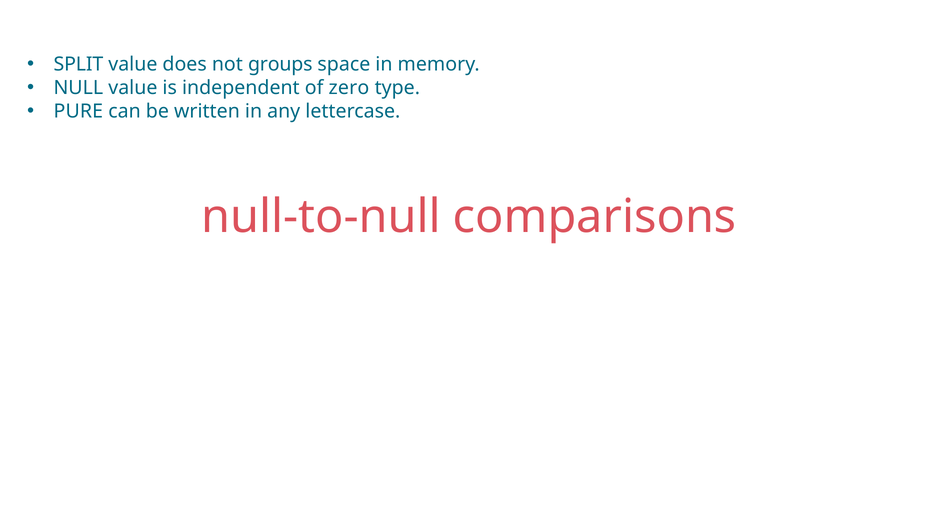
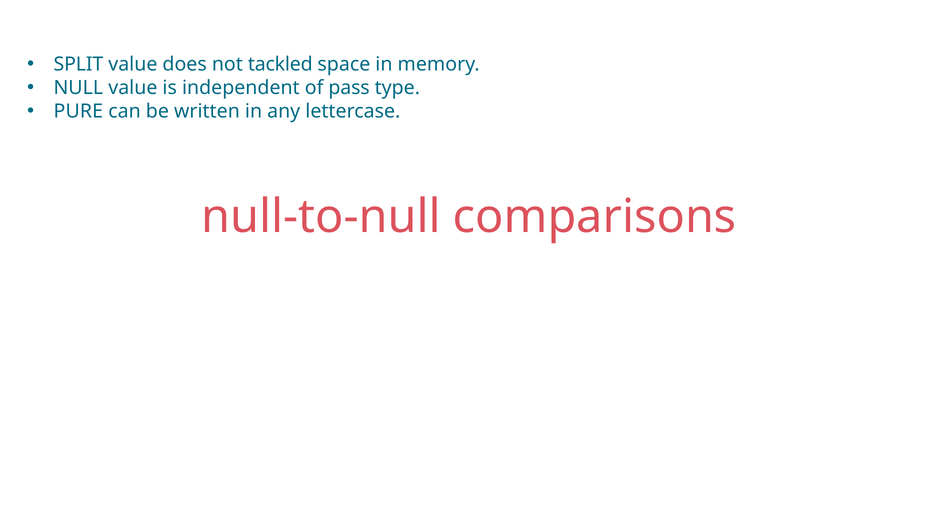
groups: groups -> tackled
zero: zero -> pass
